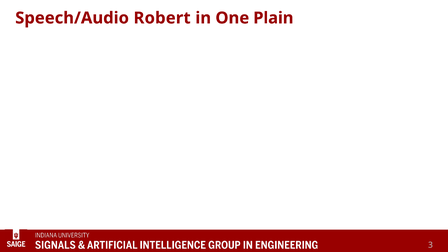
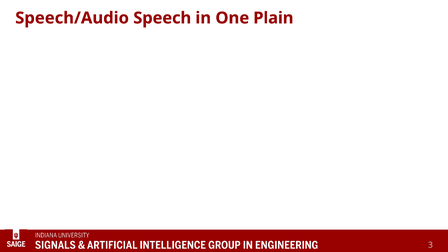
Robert: Robert -> Speech
